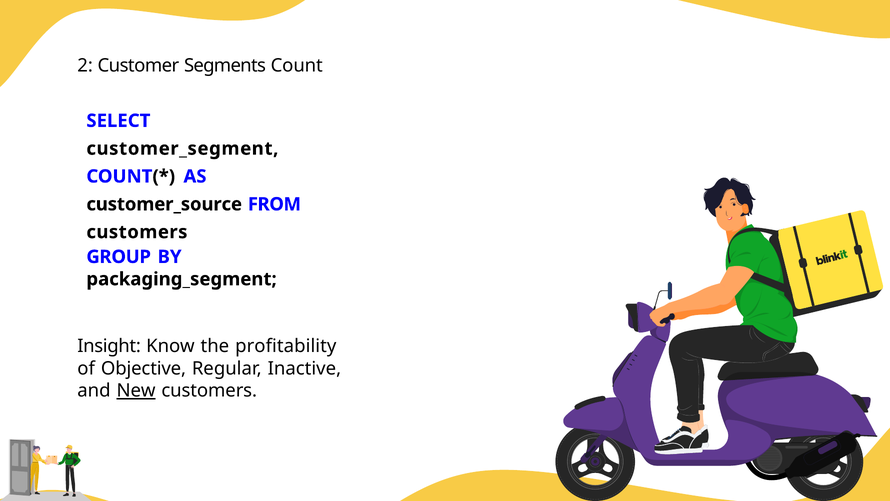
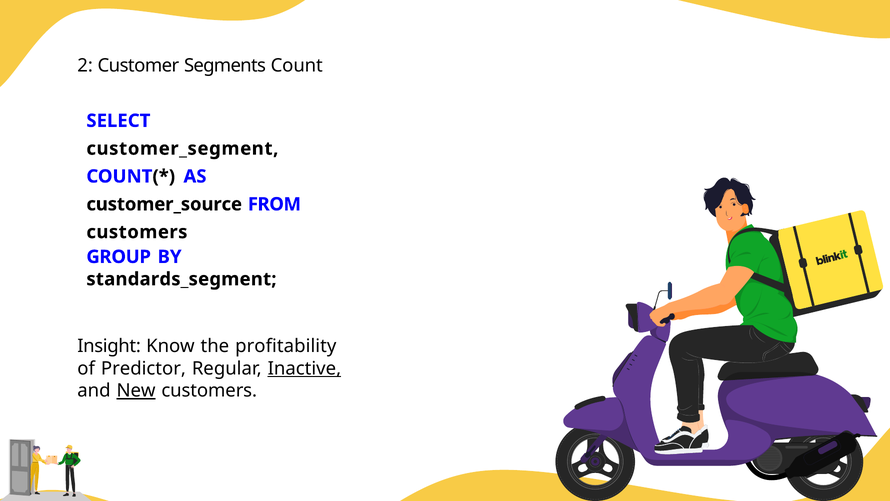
packaging_segment: packaging_segment -> standards_segment
Objective: Objective -> Predictor
Inactive underline: none -> present
